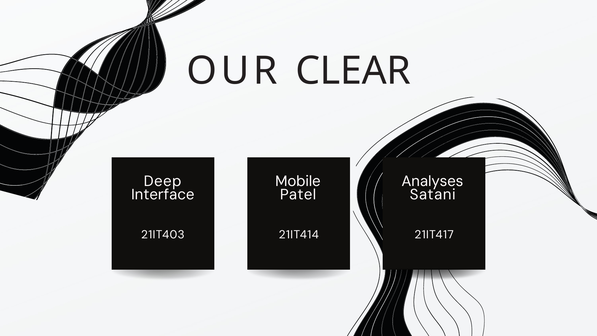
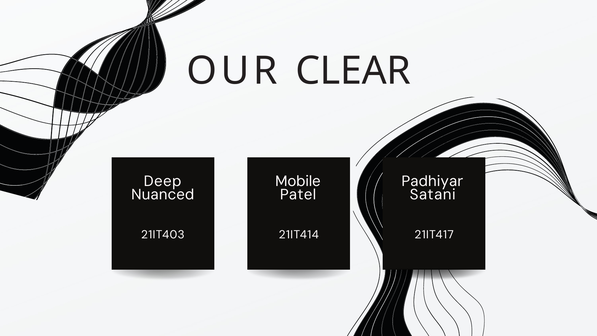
Analyses: Analyses -> Padhiyar
Interface: Interface -> Nuanced
